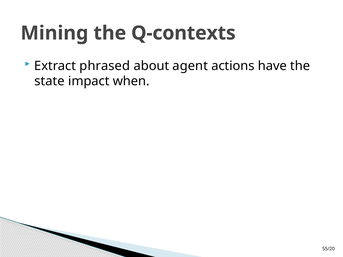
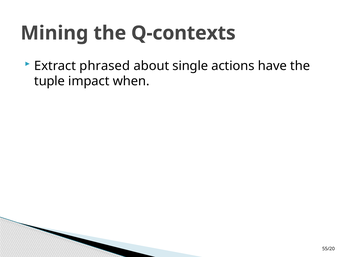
agent: agent -> single
state: state -> tuple
